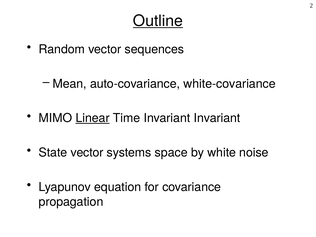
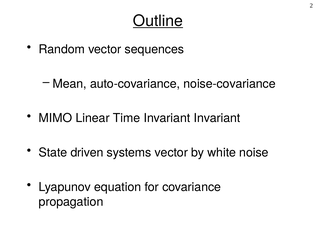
white-covariance: white-covariance -> noise-covariance
Linear underline: present -> none
State vector: vector -> driven
systems space: space -> vector
